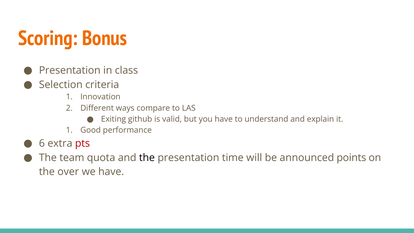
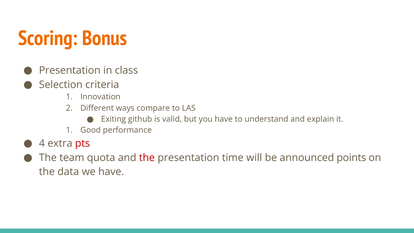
6: 6 -> 4
the at (147, 158) colour: black -> red
over: over -> data
